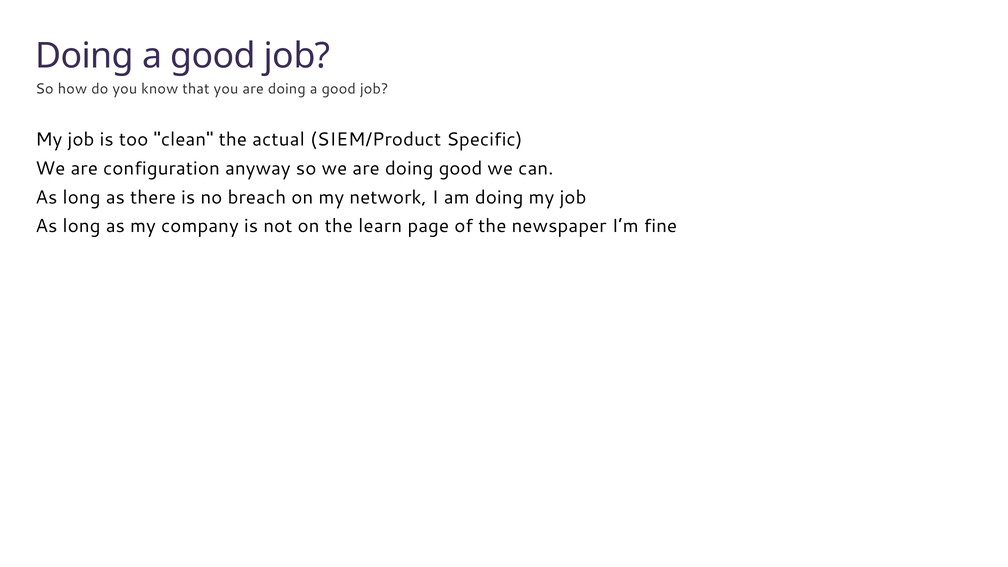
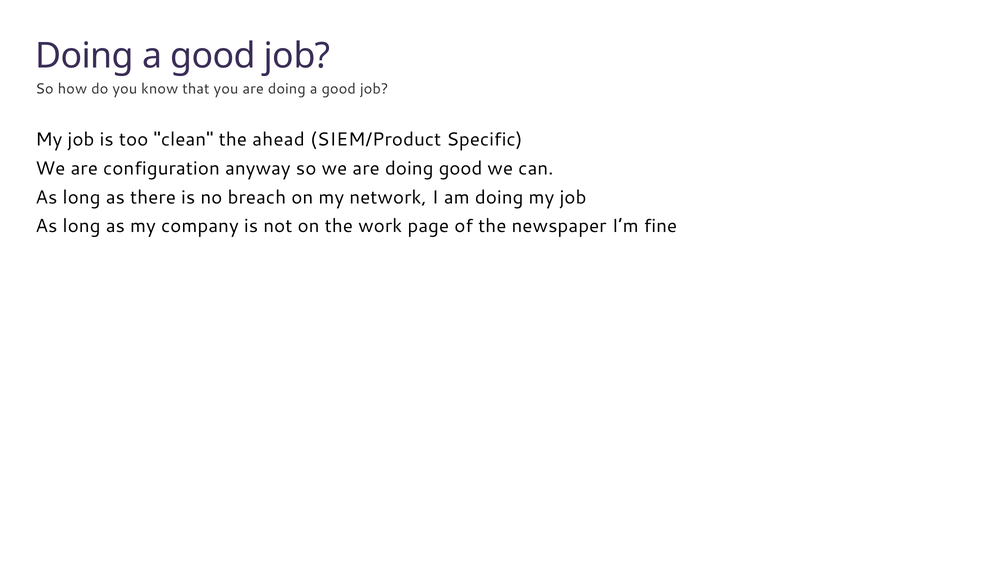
actual: actual -> ahead
learn: learn -> work
